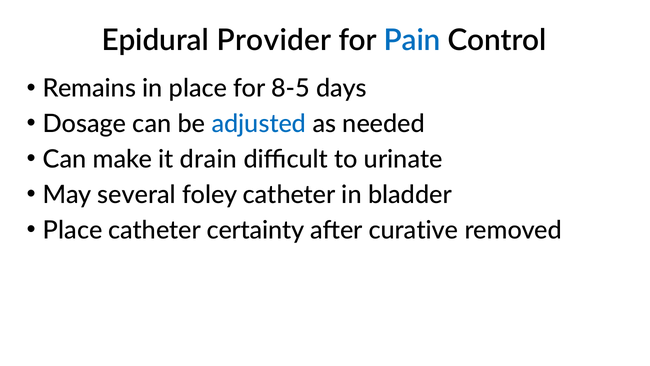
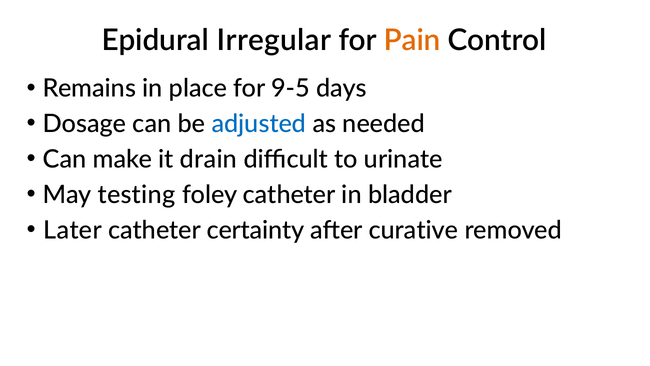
Provider: Provider -> Irregular
Pain colour: blue -> orange
8-5: 8-5 -> 9-5
several: several -> testing
Place at (73, 230): Place -> Later
